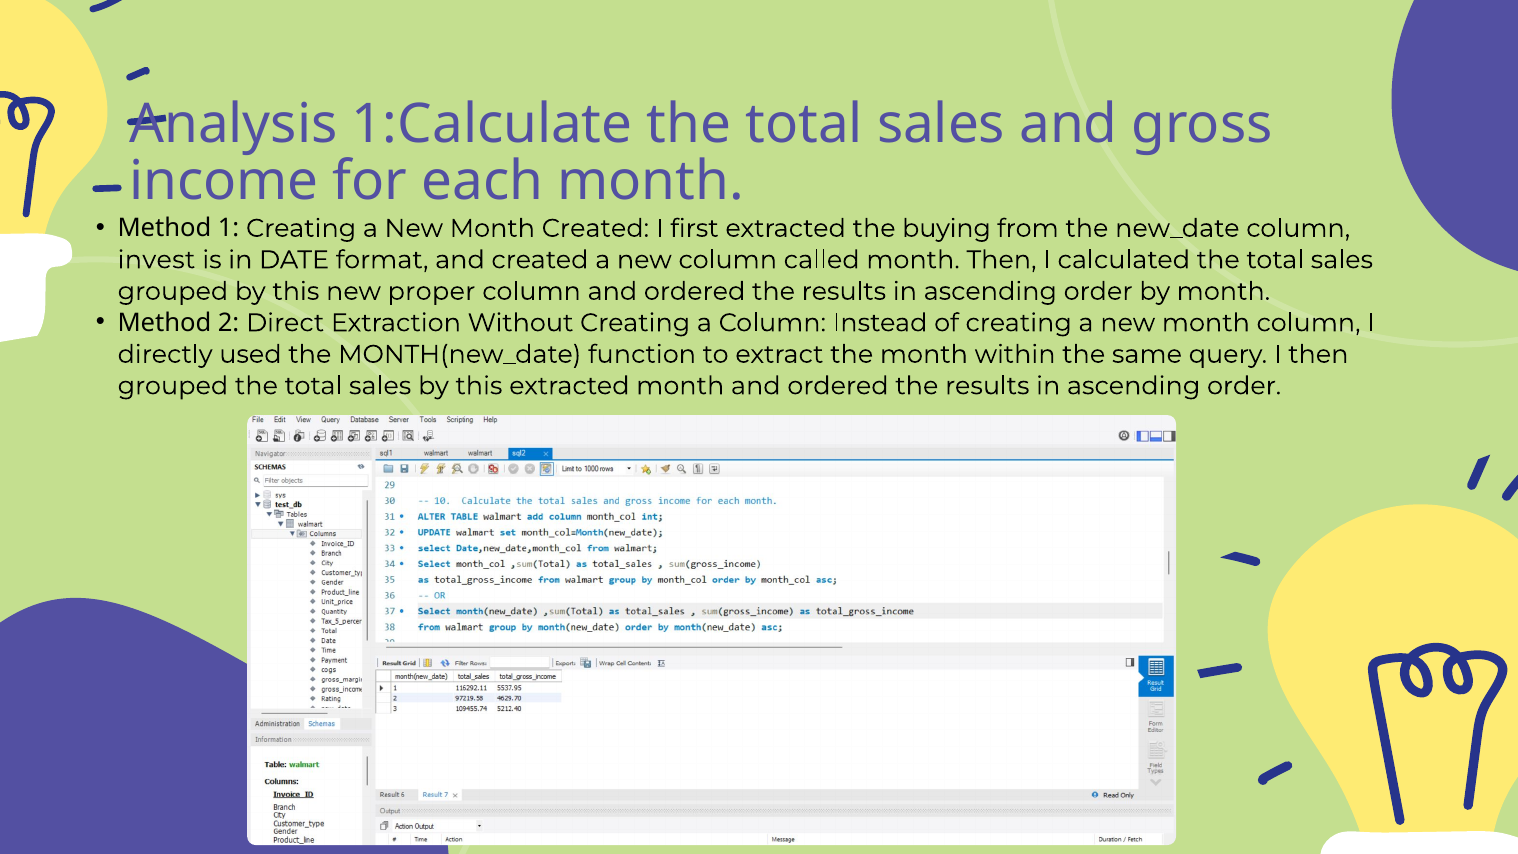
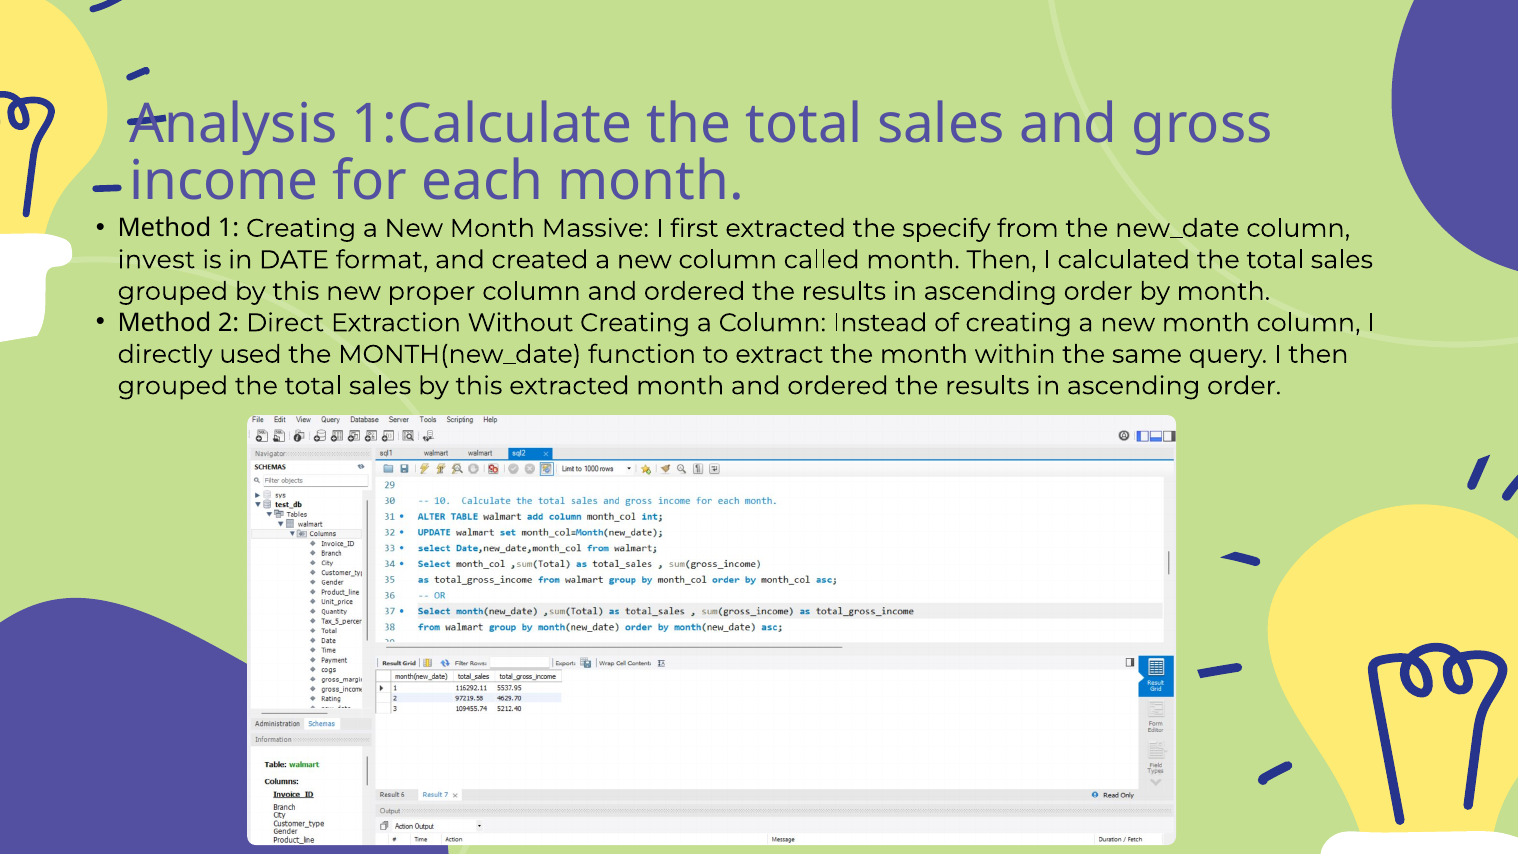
Month Created: Created -> Massive
buying: buying -> specify
